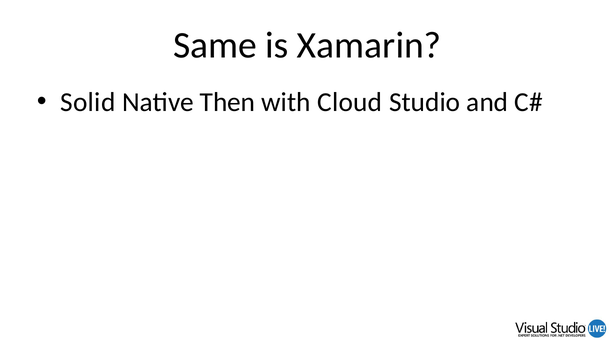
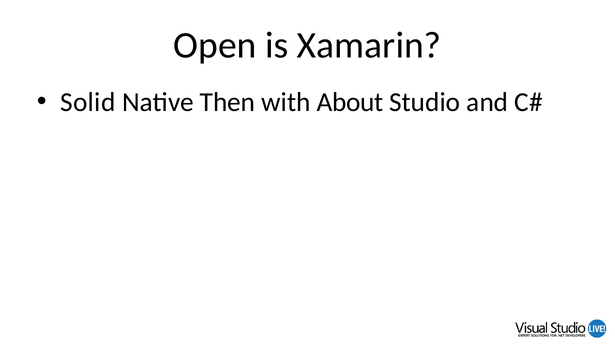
Same: Same -> Open
Cloud: Cloud -> About
